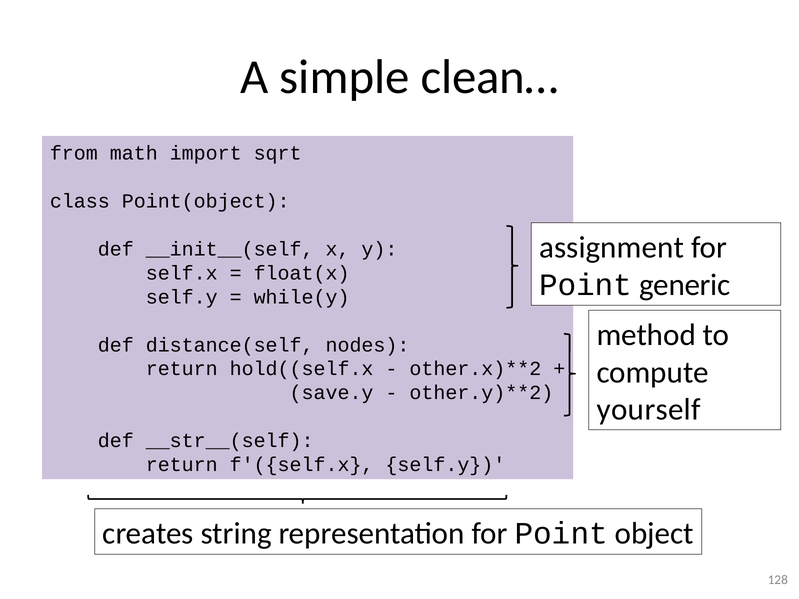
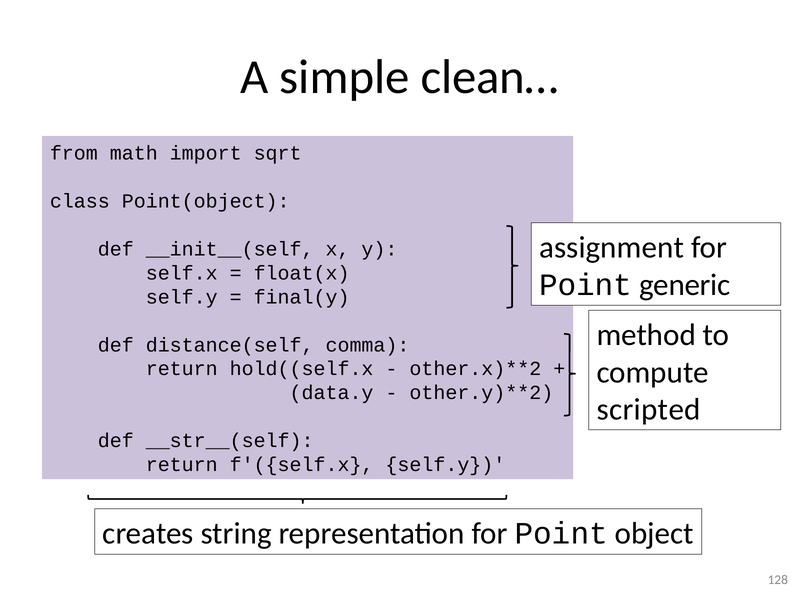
while(y: while(y -> final(y
nodes: nodes -> comma
save.y: save.y -> data.y
yourself: yourself -> scripted
